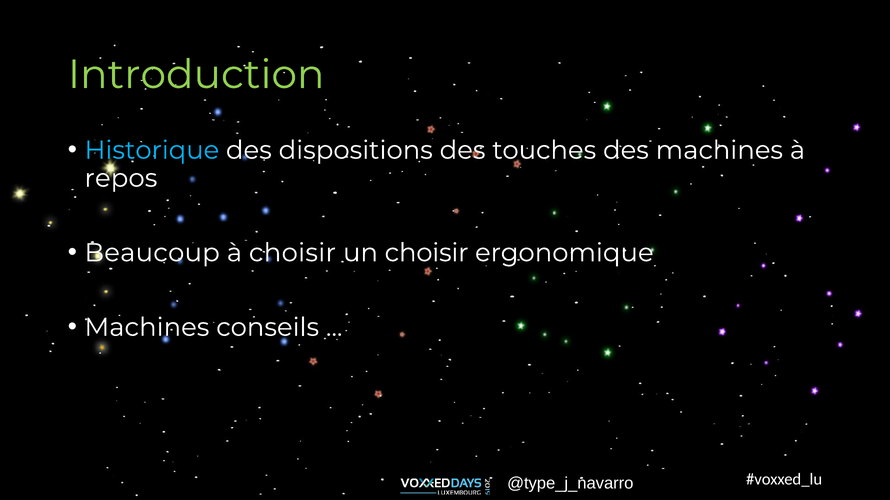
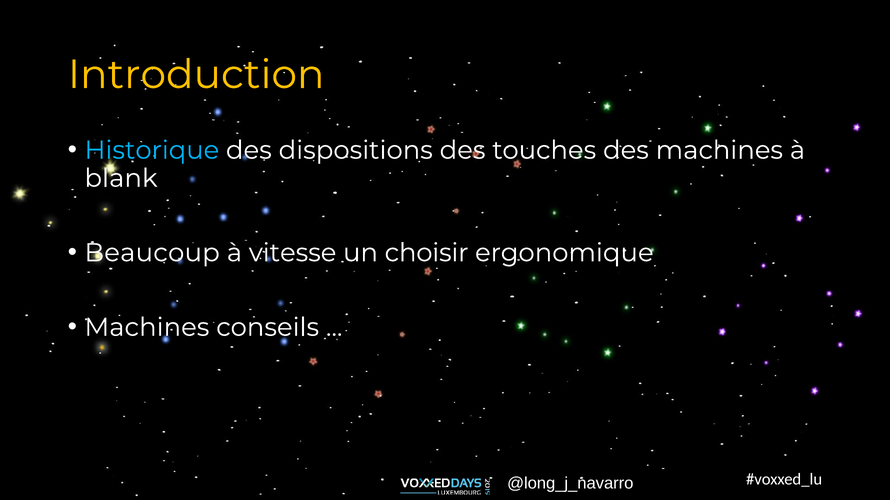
Introduction colour: light green -> yellow
repos: repos -> blank
à choisir: choisir -> vitesse
@type_j_navarro: @type_j_navarro -> @long_j_navarro
